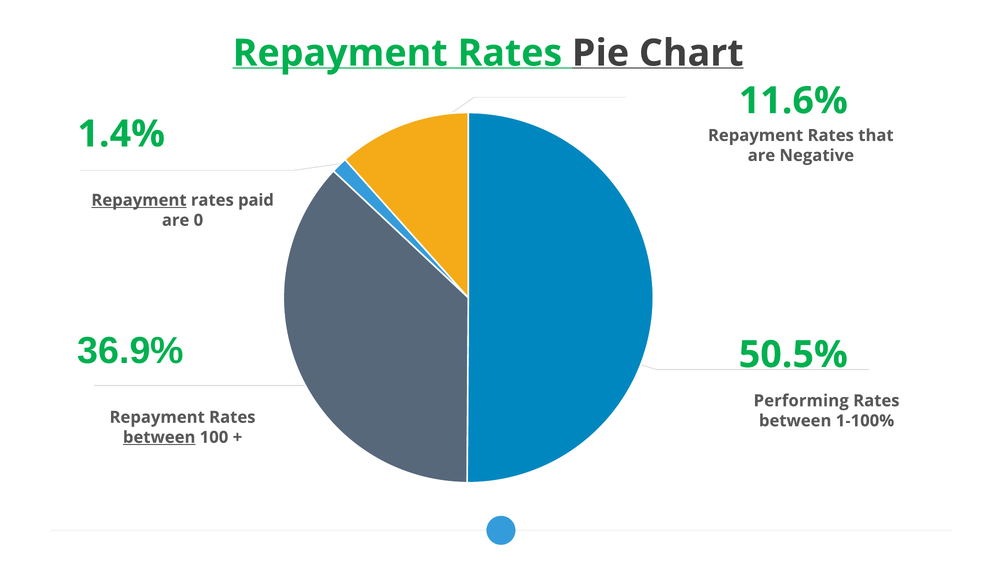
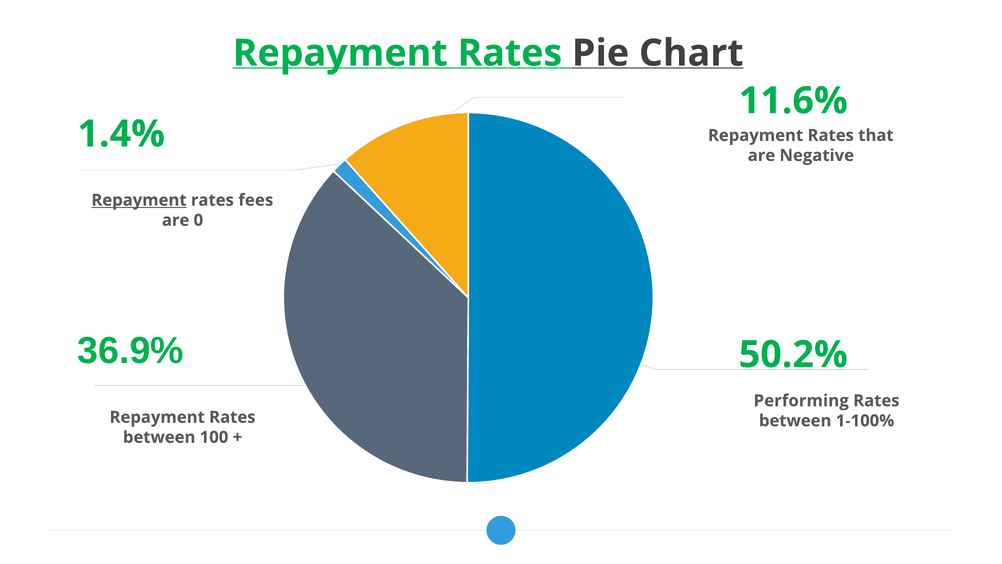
paid: paid -> fees
50.5%: 50.5% -> 50.2%
between at (159, 437) underline: present -> none
